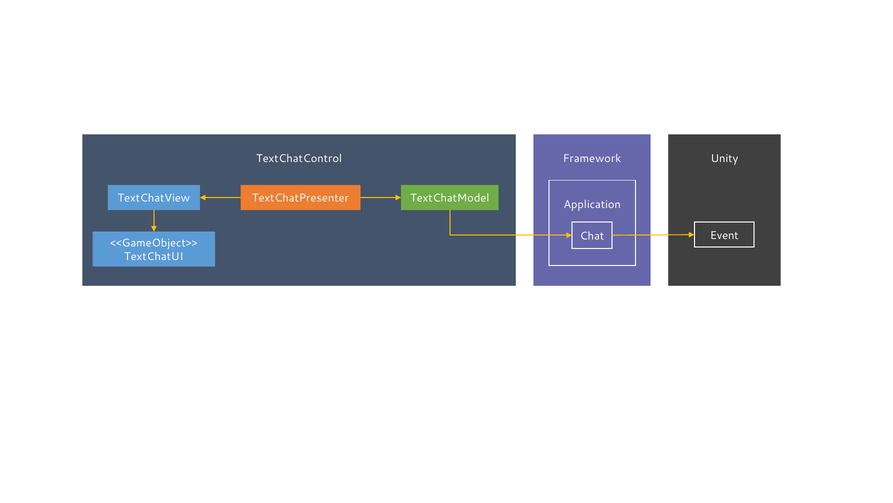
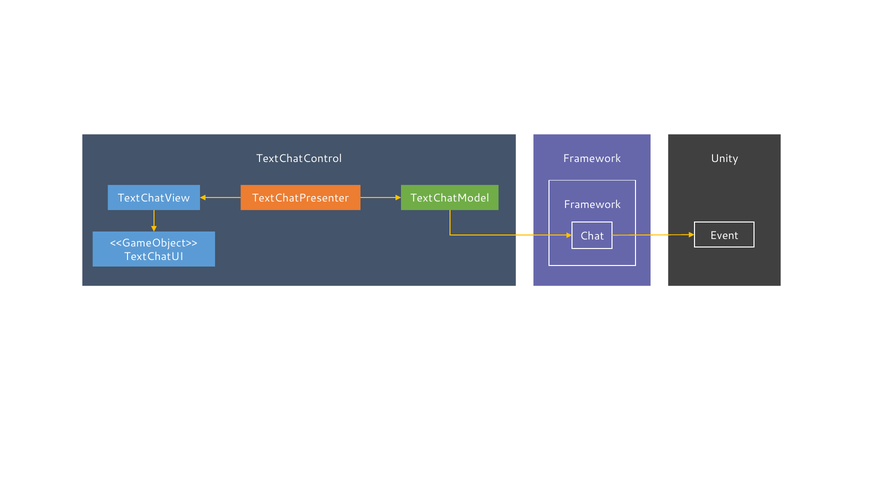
Application at (592, 204): Application -> Framework
